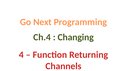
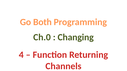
Next: Next -> Both
Ch.4: Ch.4 -> Ch.0
